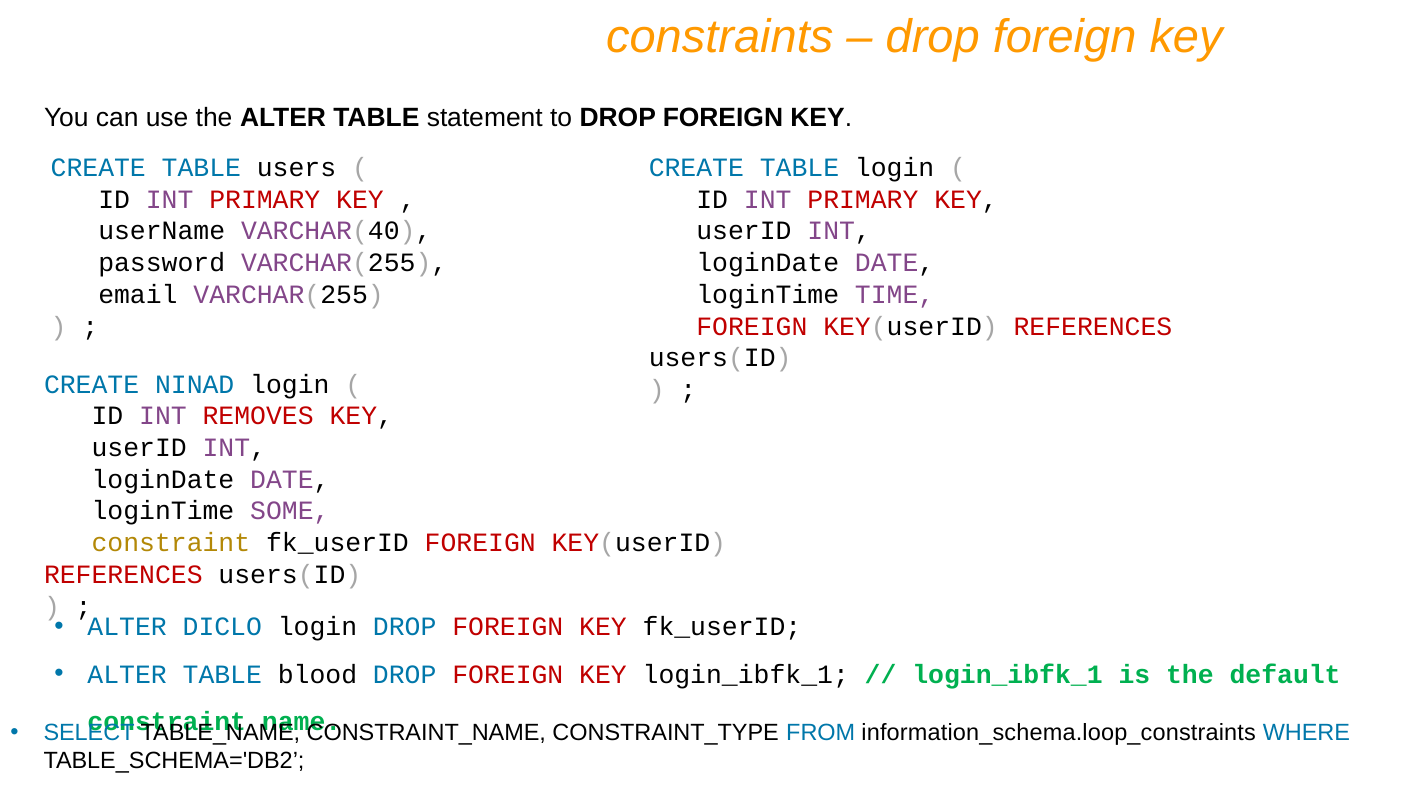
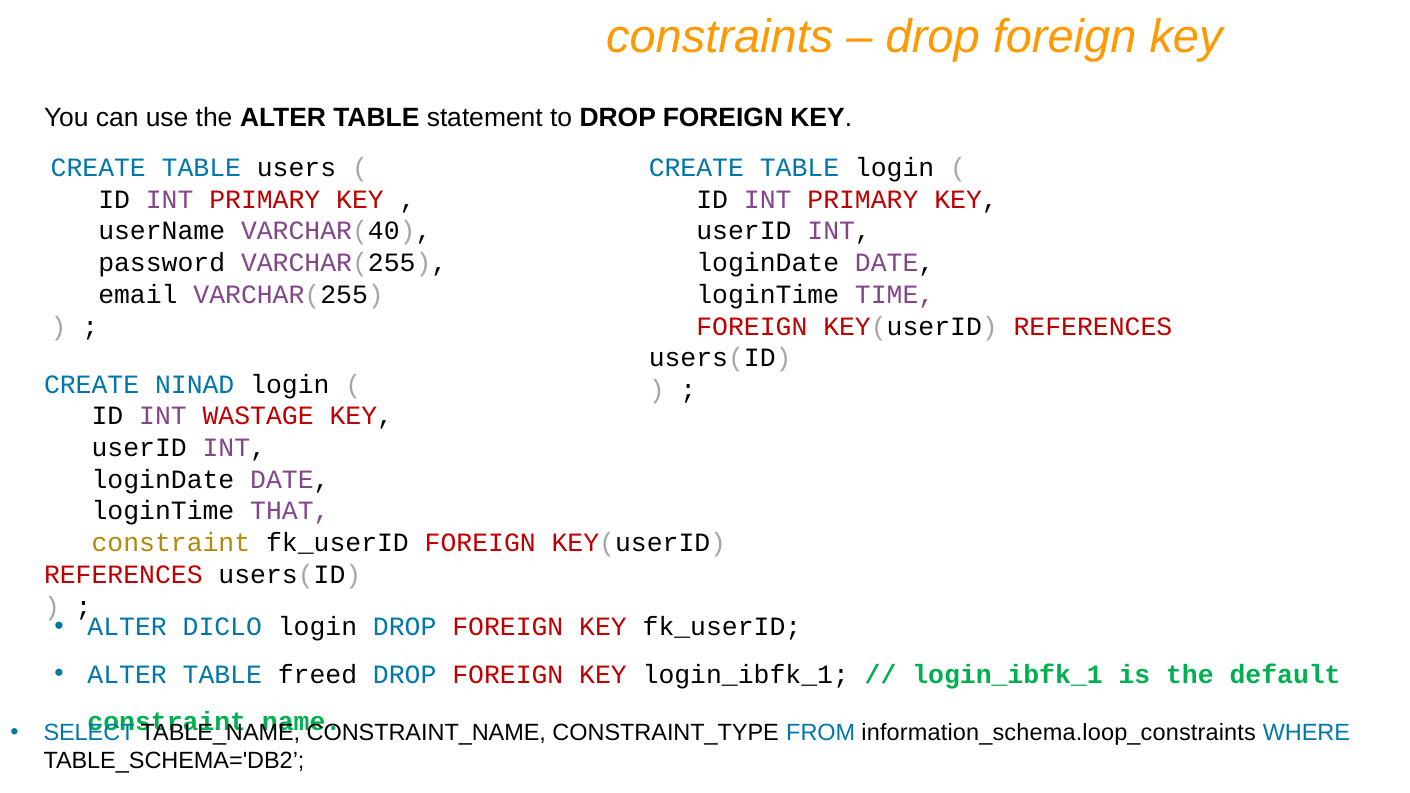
REMOVES: REMOVES -> WASTAGE
SOME: SOME -> THAT
blood: blood -> freed
